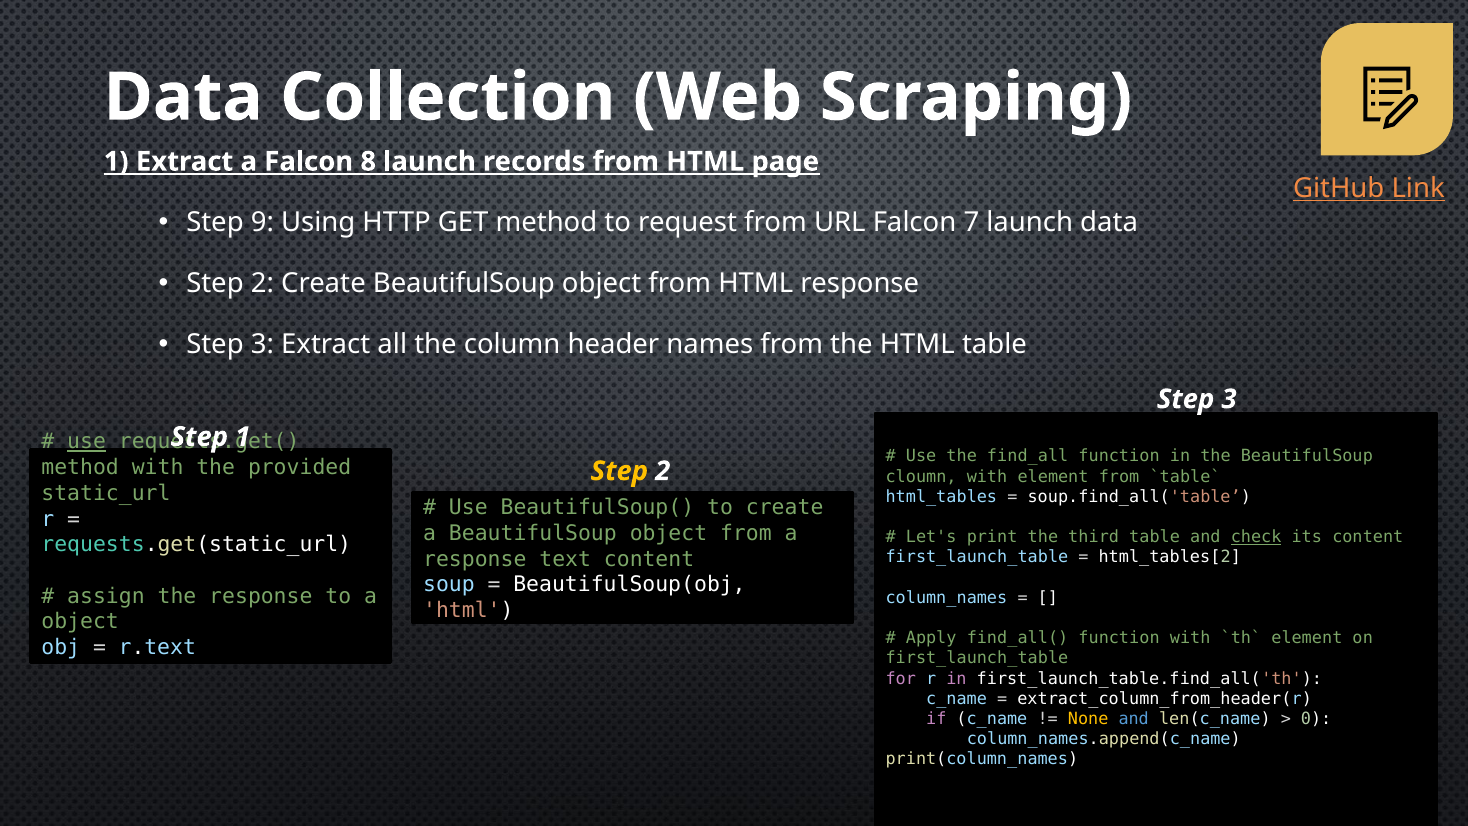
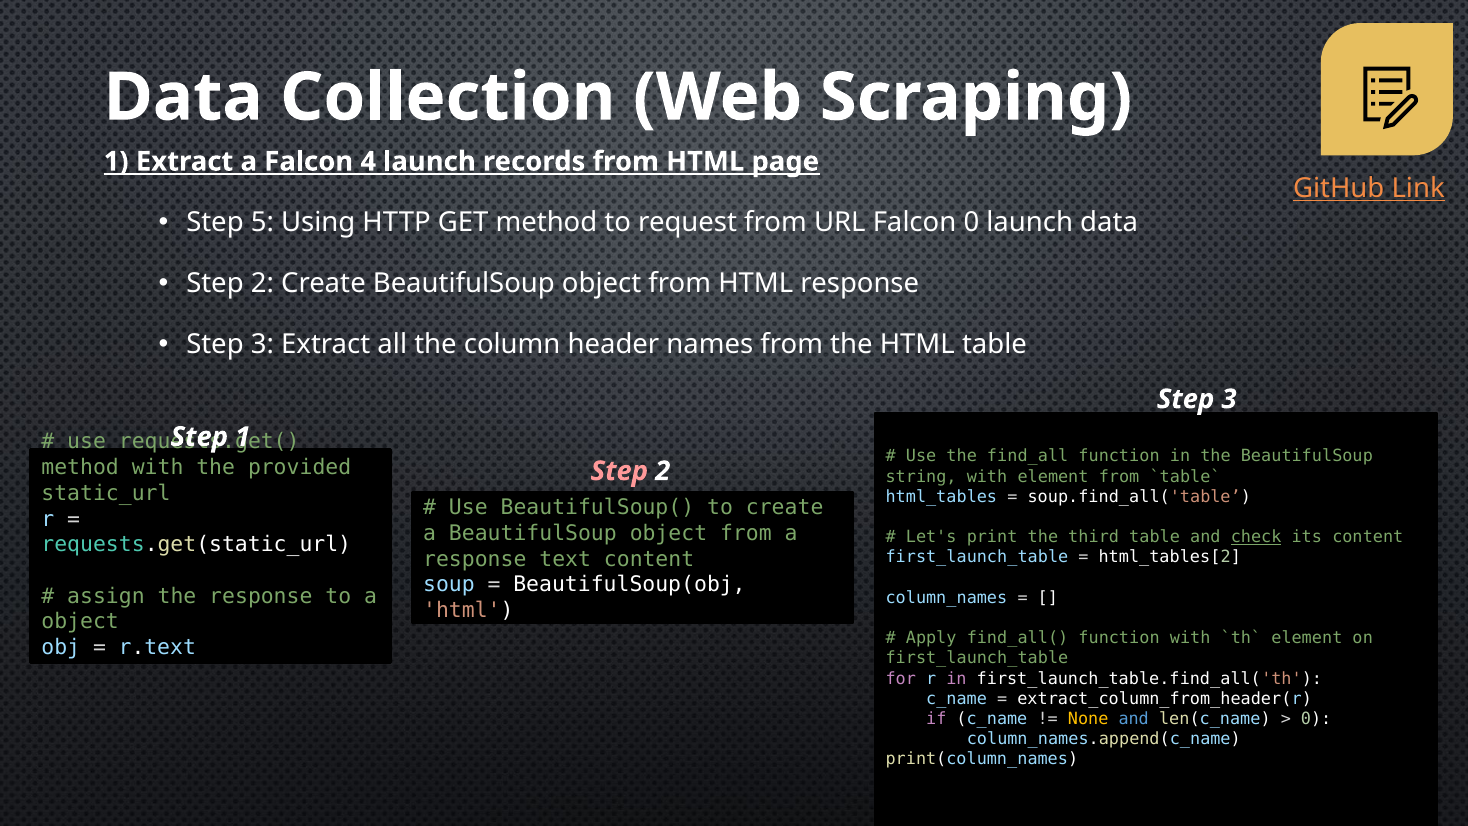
8: 8 -> 4
9: 9 -> 5
Falcon 7: 7 -> 0
use at (87, 442) underline: present -> none
Step at (619, 471) colour: yellow -> pink
cloumn: cloumn -> string
